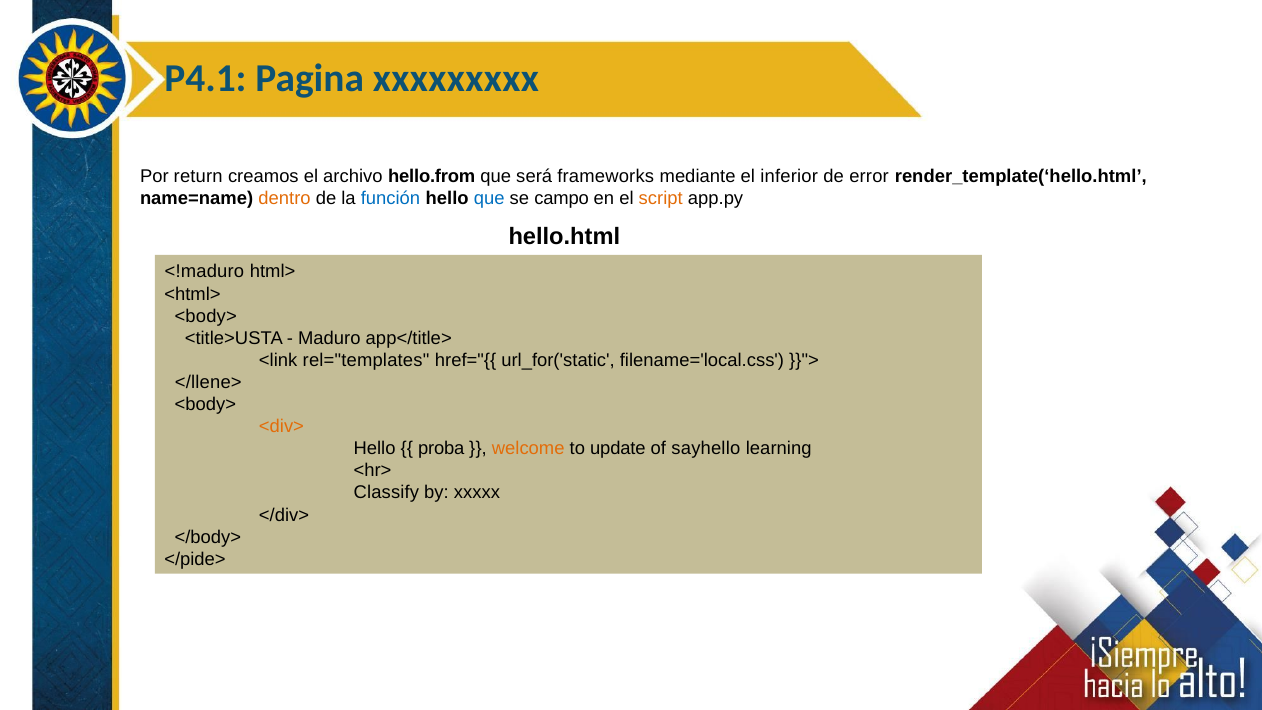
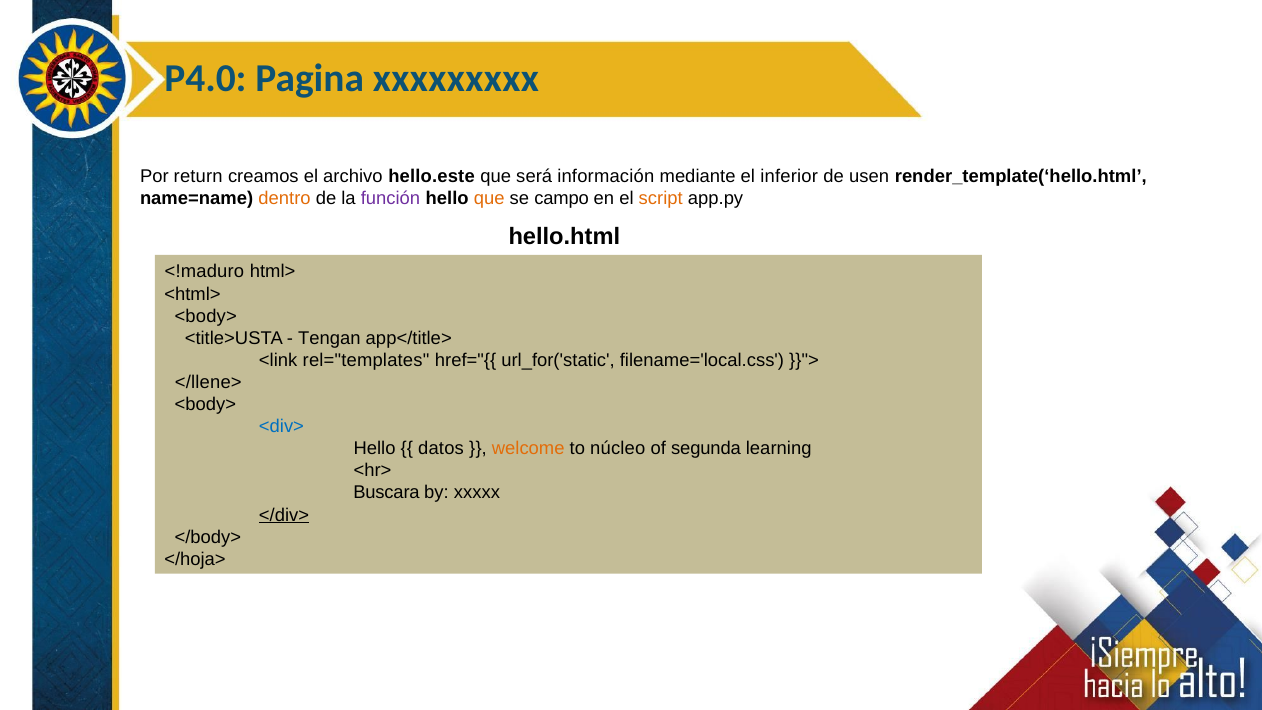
P4.1: P4.1 -> P4.0
hello.from: hello.from -> hello.este
frameworks: frameworks -> información
error: error -> usen
función colour: blue -> purple
que at (489, 198) colour: blue -> orange
Maduro: Maduro -> Tengan
<div> colour: orange -> blue
proba: proba -> datos
update: update -> núcleo
sayhello: sayhello -> segunda
Classify: Classify -> Buscara
</div> underline: none -> present
</pide>: </pide> -> </hoja>
